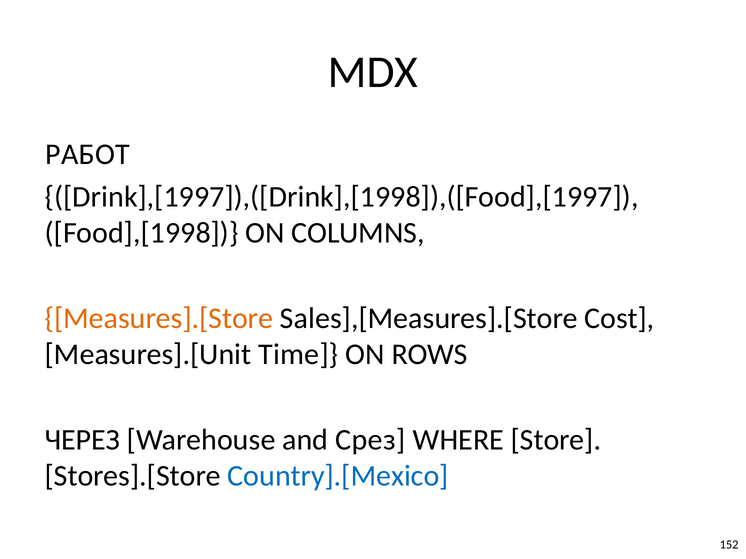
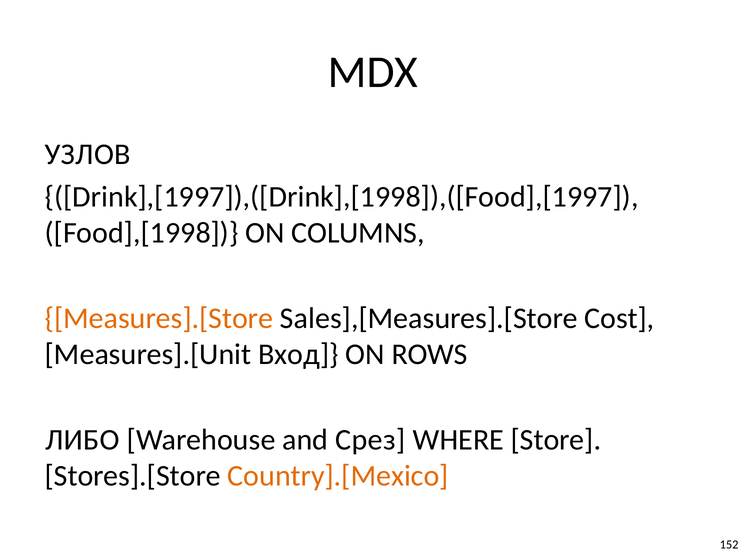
РАБОТ: РАБОТ -> УЗЛОВ
Time: Time -> Вход
ЧЕРЕЗ: ЧЕРЕЗ -> ЛИБО
Country].[Mexico colour: blue -> orange
